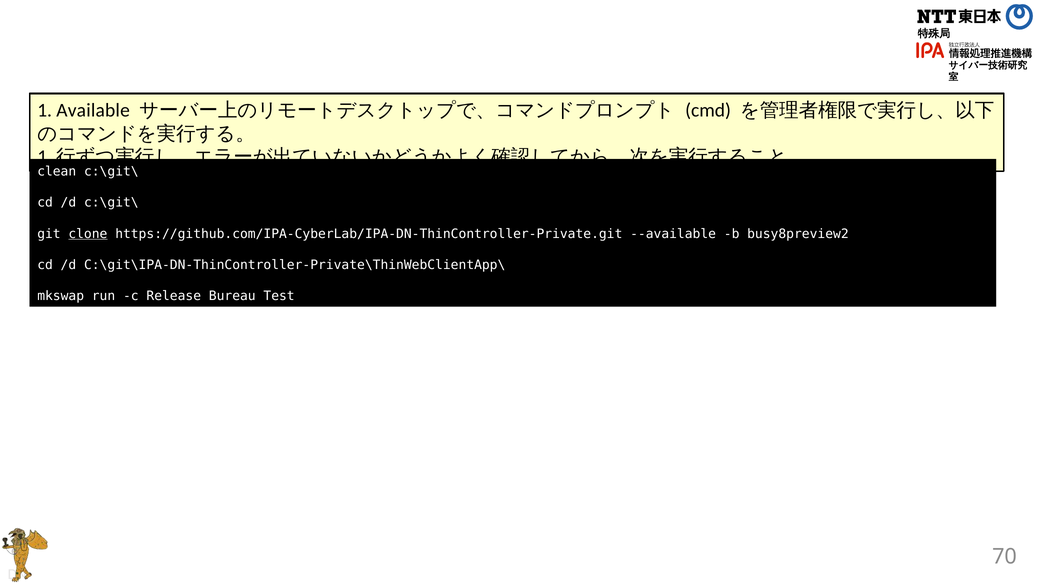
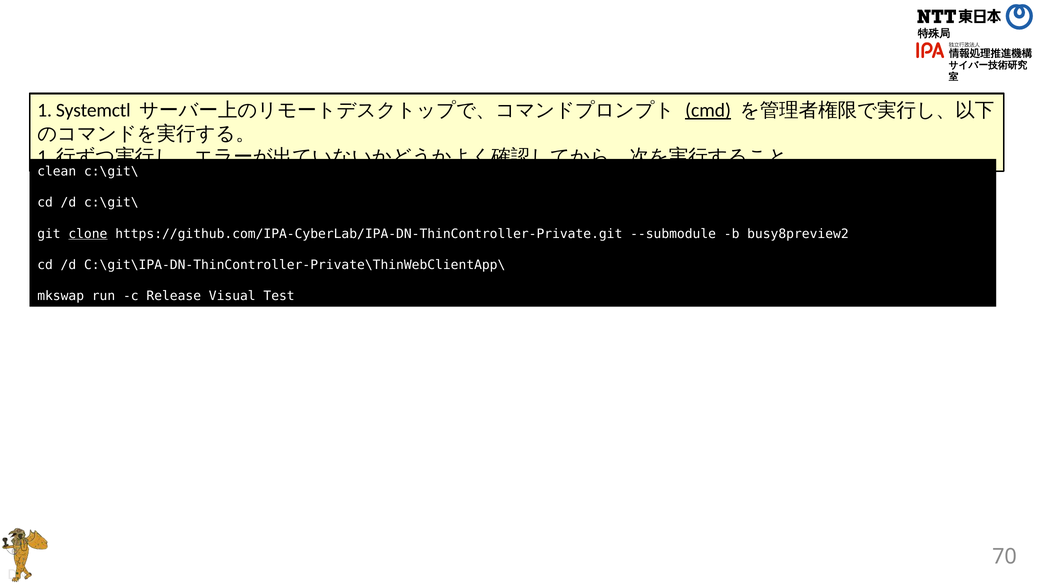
Available: Available -> Systemctl
cmd underline: none -> present
--available: --available -> --submodule
Bureau: Bureau -> Visual
